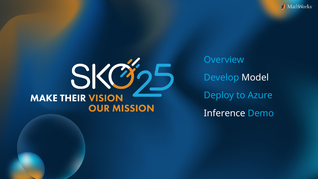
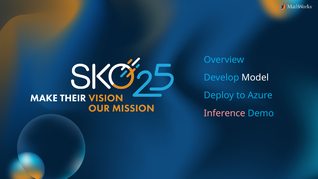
Inference colour: white -> pink
